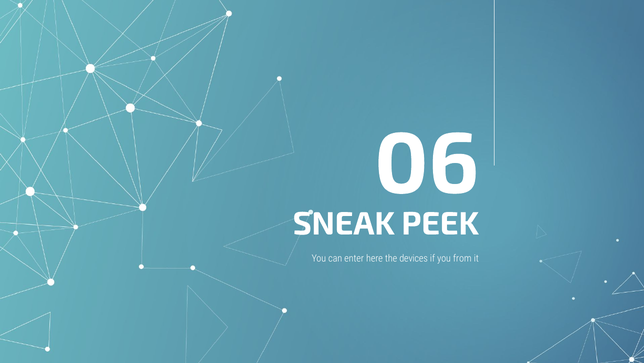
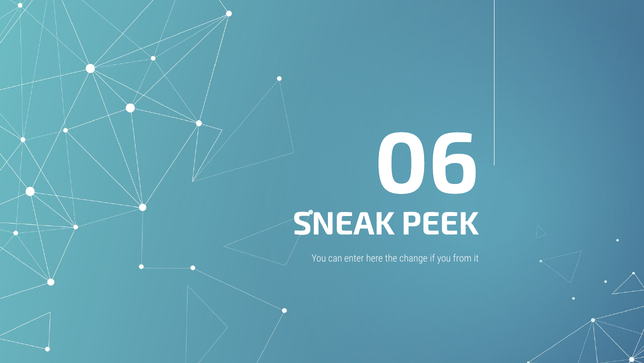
devices: devices -> change
